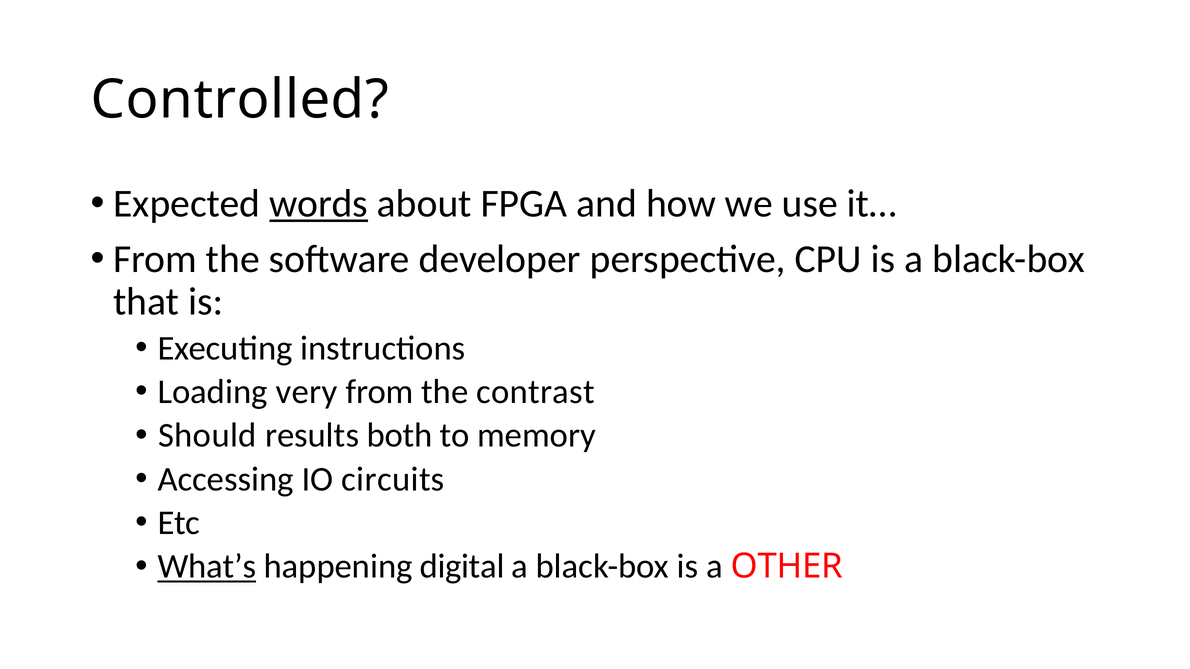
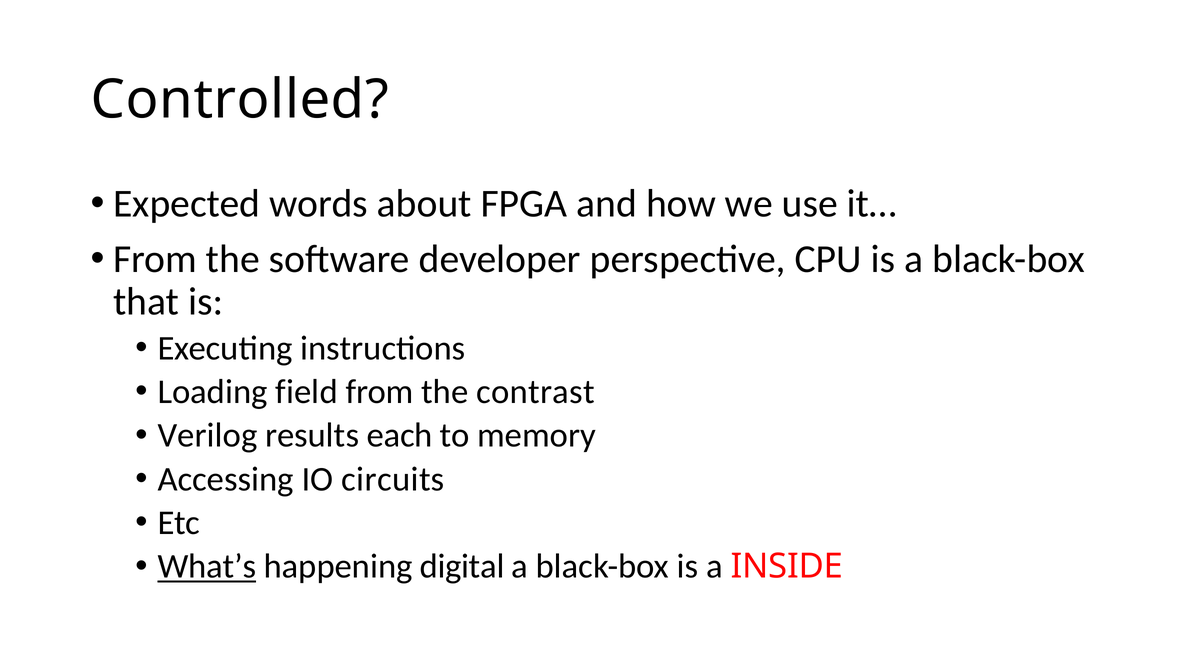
words underline: present -> none
very: very -> field
Should: Should -> Verilog
both: both -> each
OTHER: OTHER -> INSIDE
